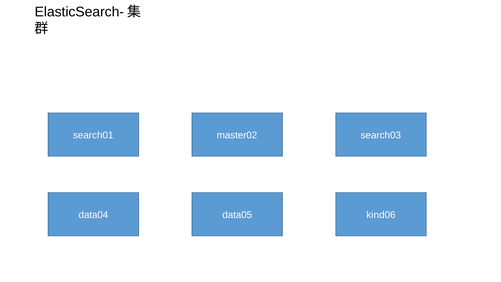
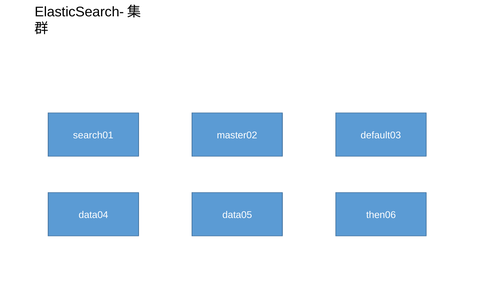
search03: search03 -> default03
kind06: kind06 -> then06
